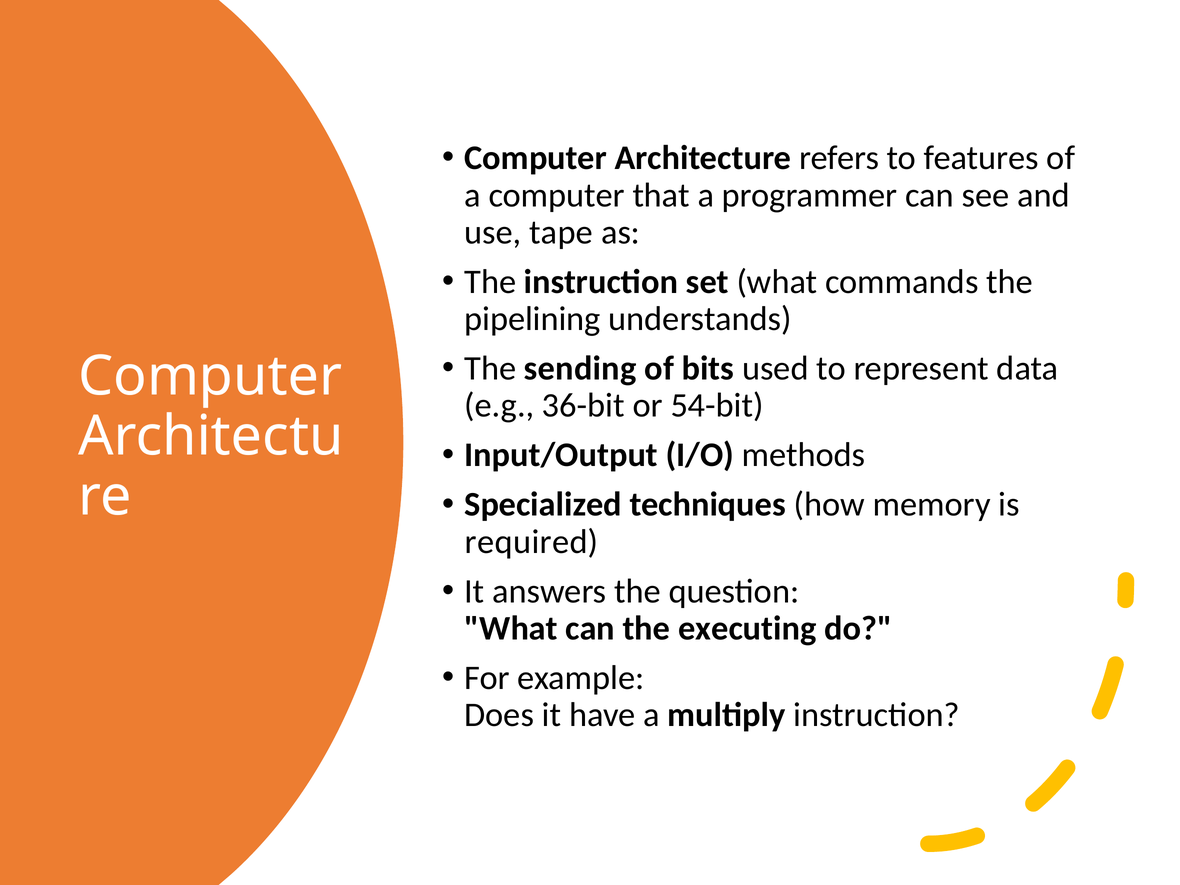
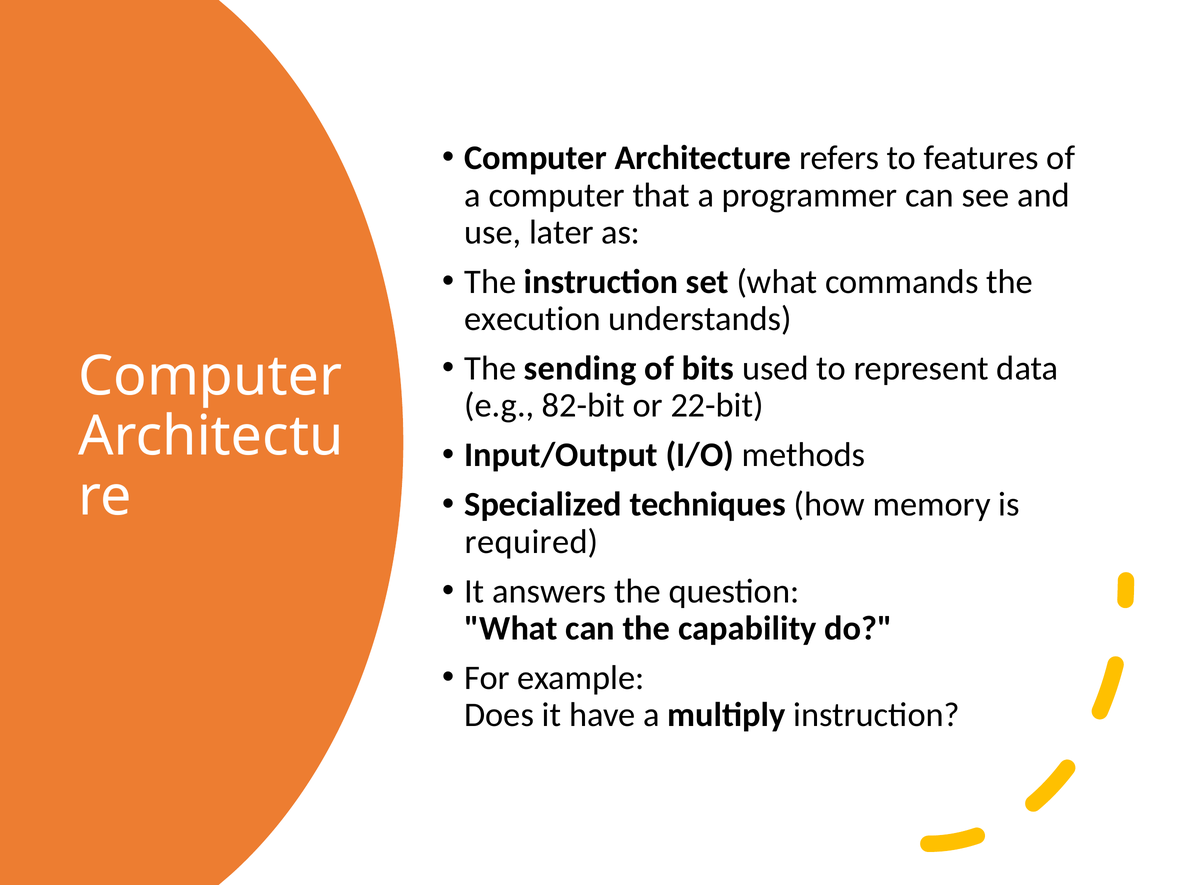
tape: tape -> later
pipelining: pipelining -> execution
36-bit: 36-bit -> 82-bit
54-bit: 54-bit -> 22-bit
executing: executing -> capability
